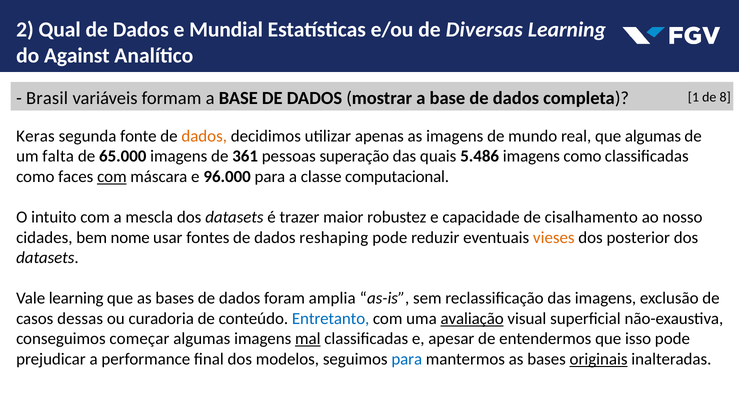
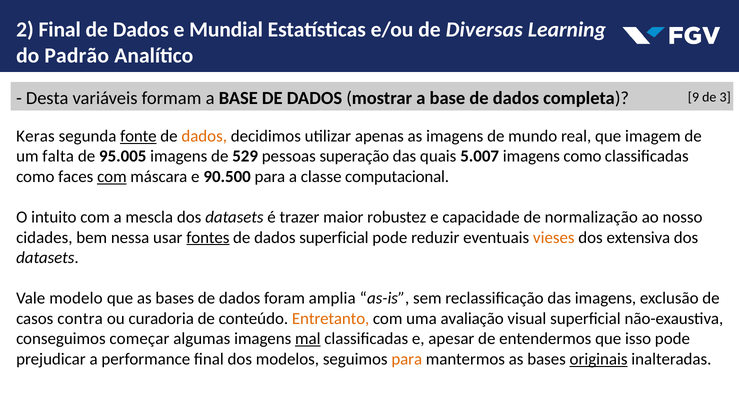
2 Qual: Qual -> Final
Against: Against -> Padrão
Brasil: Brasil -> Desta
1: 1 -> 9
8: 8 -> 3
fonte underline: none -> present
que algumas: algumas -> imagem
65.000: 65.000 -> 95.005
361: 361 -> 529
5.486: 5.486 -> 5.007
96.000: 96.000 -> 90.500
cisalhamento: cisalhamento -> normalização
nome: nome -> nessa
fontes underline: none -> present
dados reshaping: reshaping -> superficial
posterior: posterior -> extensiva
Vale learning: learning -> modelo
dessas: dessas -> contra
Entretanto colour: blue -> orange
avaliação underline: present -> none
para at (407, 360) colour: blue -> orange
